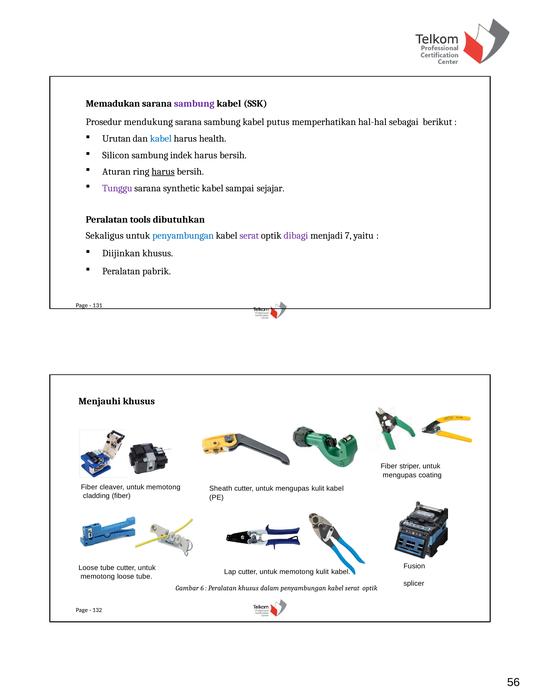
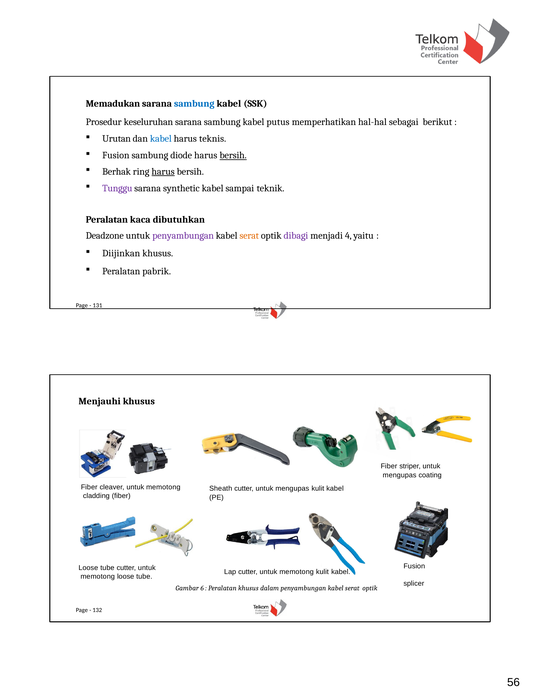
sambung at (194, 104) colour: purple -> blue
mendukung: mendukung -> keseluruhan
health: health -> teknis
Silicon at (116, 155): Silicon -> Fusion
indek: indek -> diode
bersih at (233, 155) underline: none -> present
Aturan: Aturan -> Berhak
sejajar: sejajar -> teknik
tools: tools -> kaca
Sekaligus: Sekaligus -> Deadzone
penyambungan at (183, 236) colour: blue -> purple
serat at (249, 236) colour: purple -> orange
7: 7 -> 4
